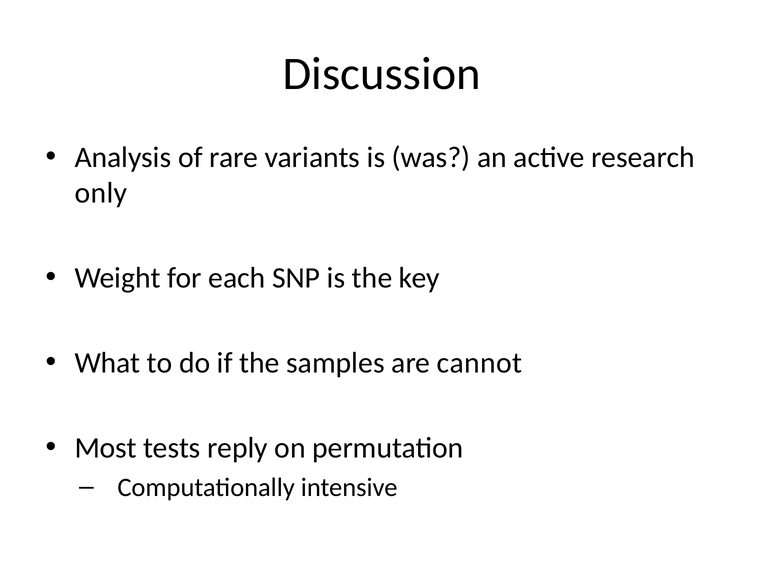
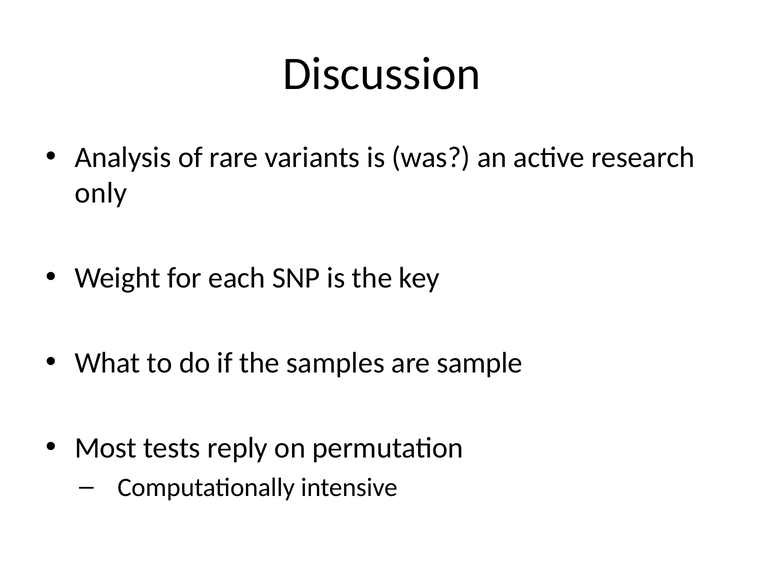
cannot: cannot -> sample
